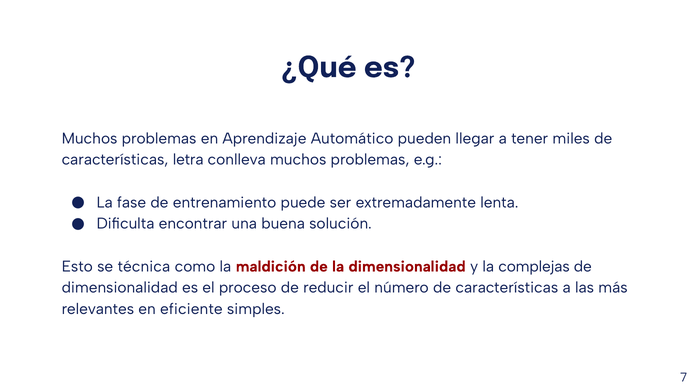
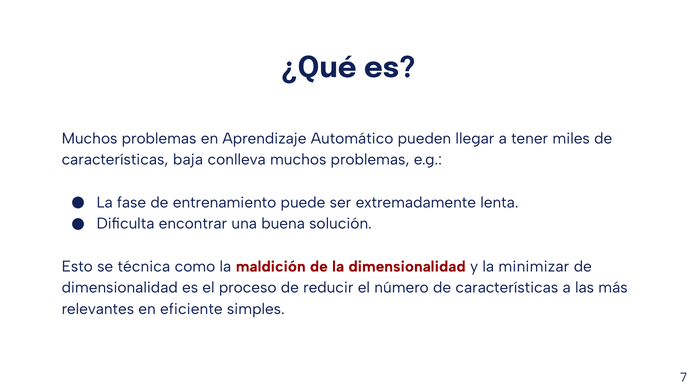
letra: letra -> baja
complejas: complejas -> minimizar
